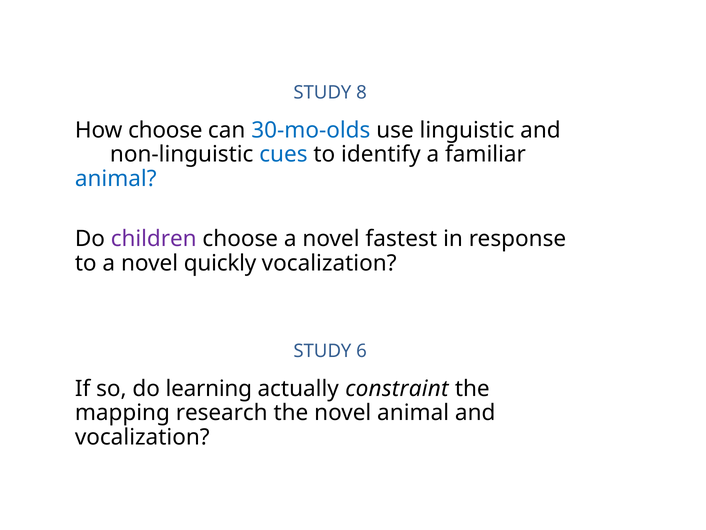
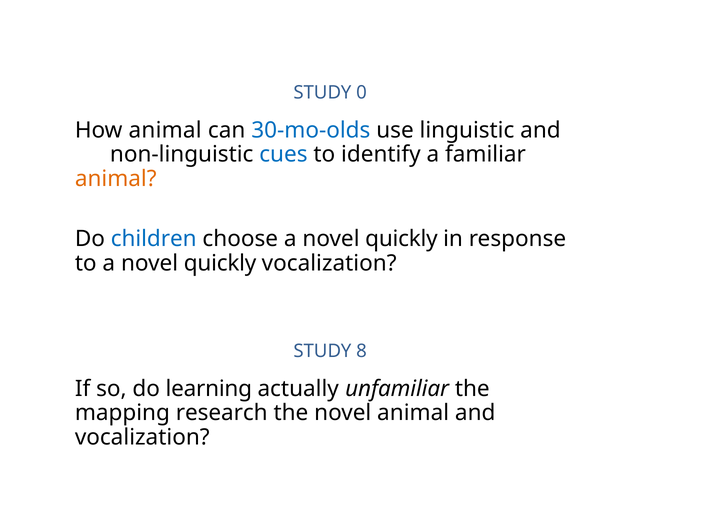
8: 8 -> 0
How choose: choose -> animal
animal at (116, 179) colour: blue -> orange
children colour: purple -> blue
choose a novel fastest: fastest -> quickly
6: 6 -> 8
constraint: constraint -> unfamiliar
